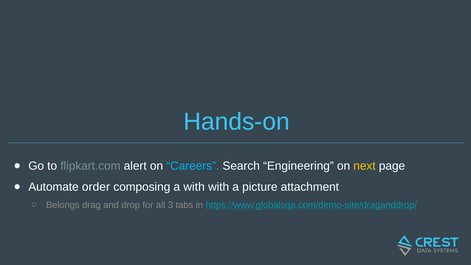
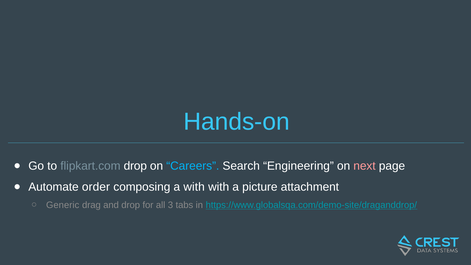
flipkart.com alert: alert -> drop
next colour: yellow -> pink
Belongs: Belongs -> Generic
